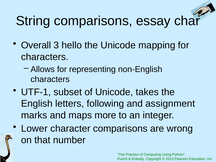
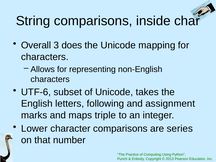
essay: essay -> inside
hello: hello -> does
UTF-1: UTF-1 -> UTF-6
more: more -> triple
wrong: wrong -> series
